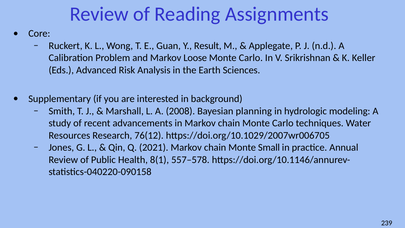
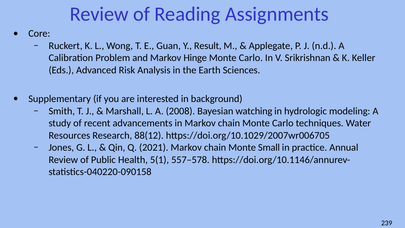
Loose: Loose -> Hinge
planning: planning -> watching
76(12: 76(12 -> 88(12
8(1: 8(1 -> 5(1
